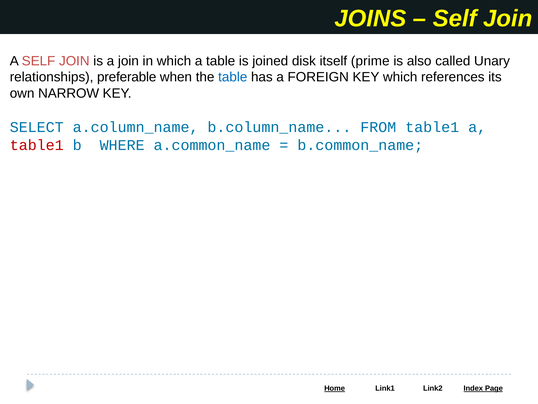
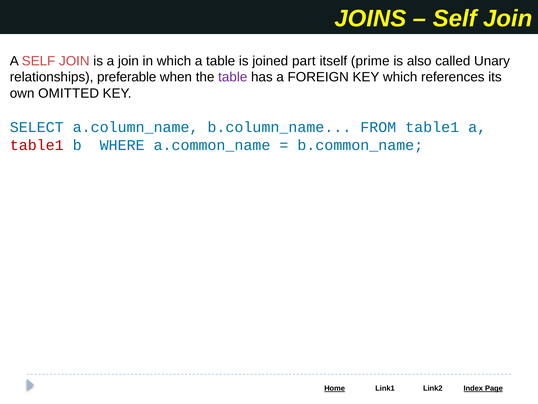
disk: disk -> part
table at (233, 77) colour: blue -> purple
NARROW: NARROW -> OMITTED
